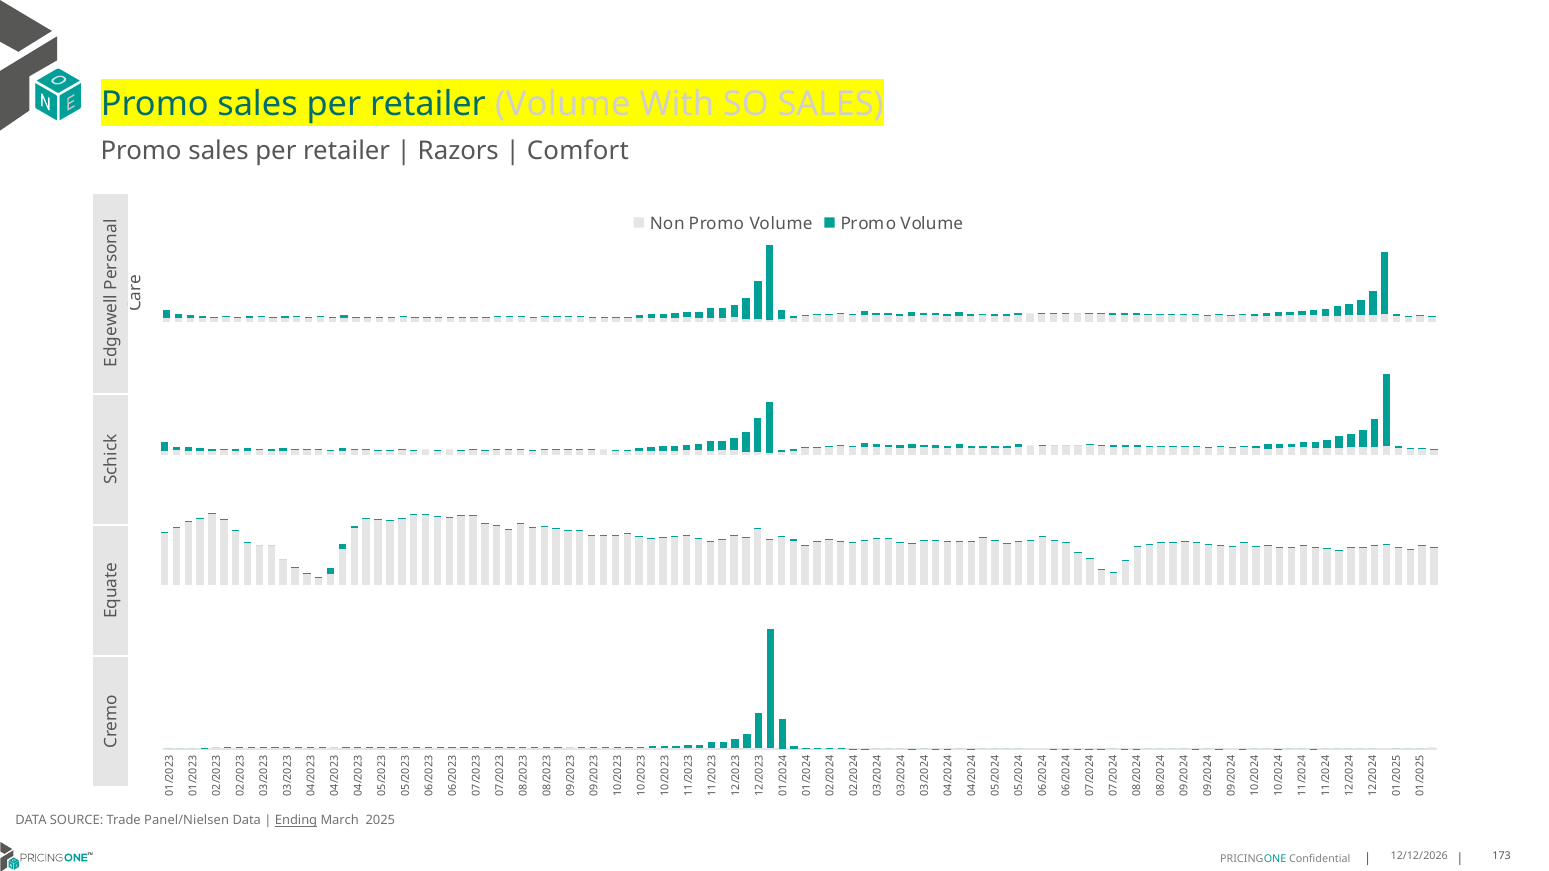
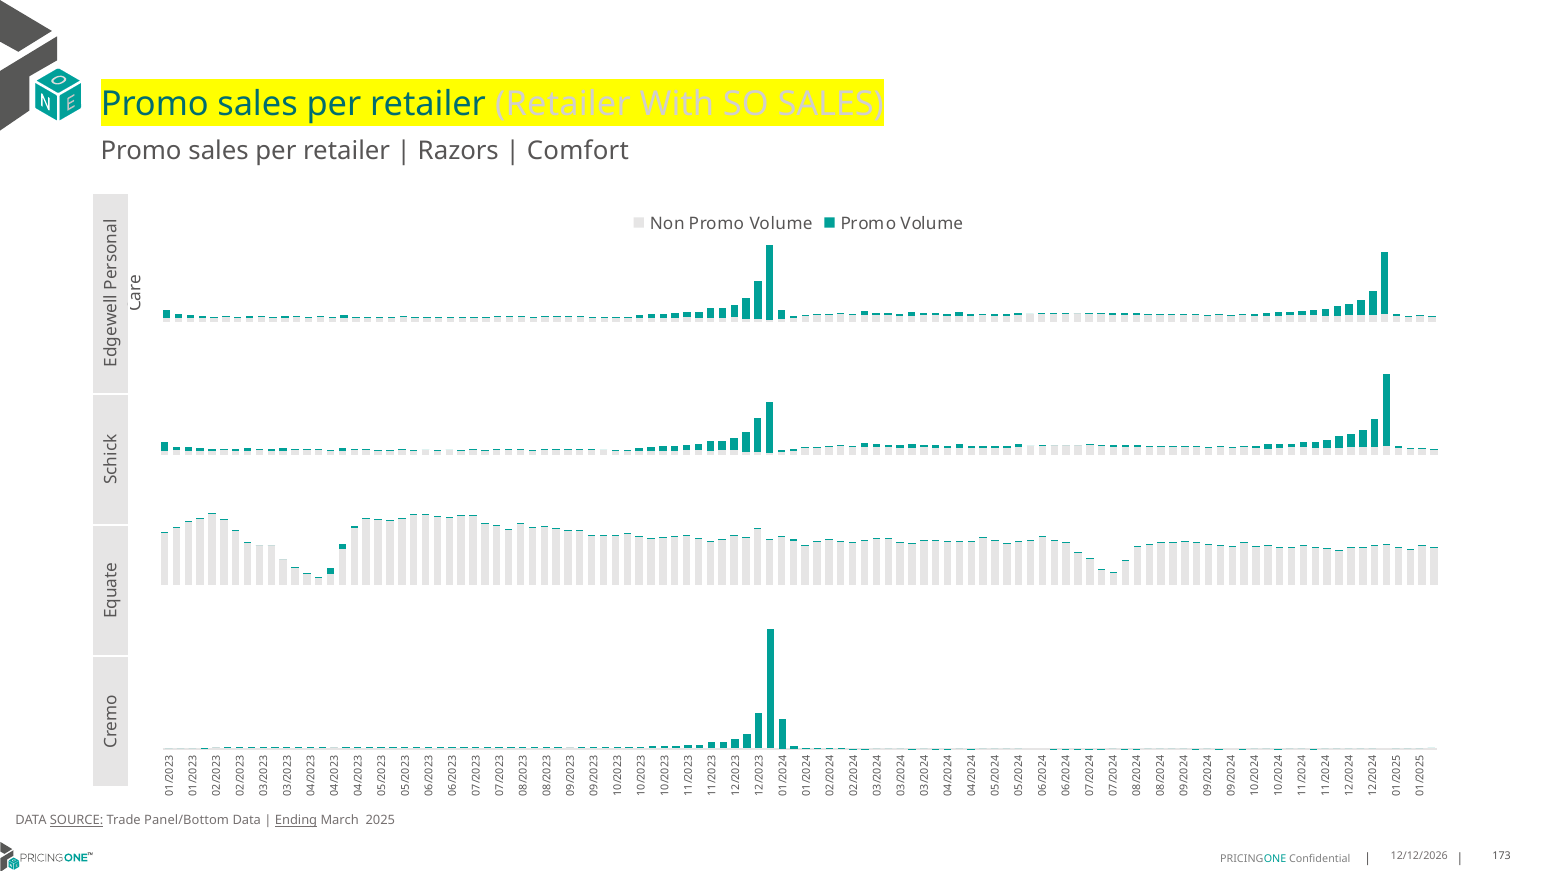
retailer Volume: Volume -> Retailer
SOURCE underline: none -> present
Panel/Nielsen: Panel/Nielsen -> Panel/Bottom
